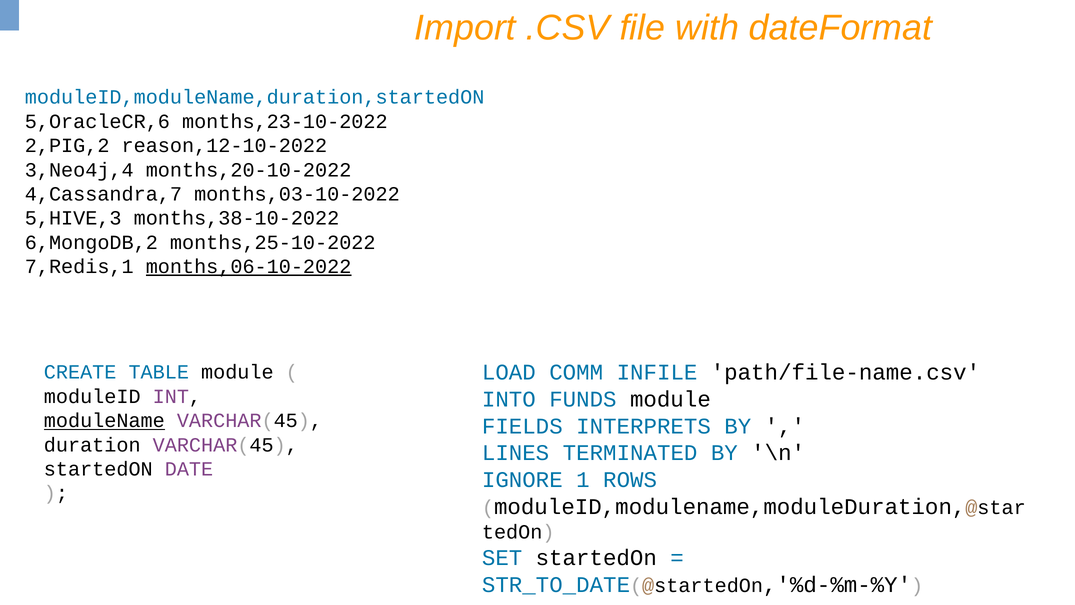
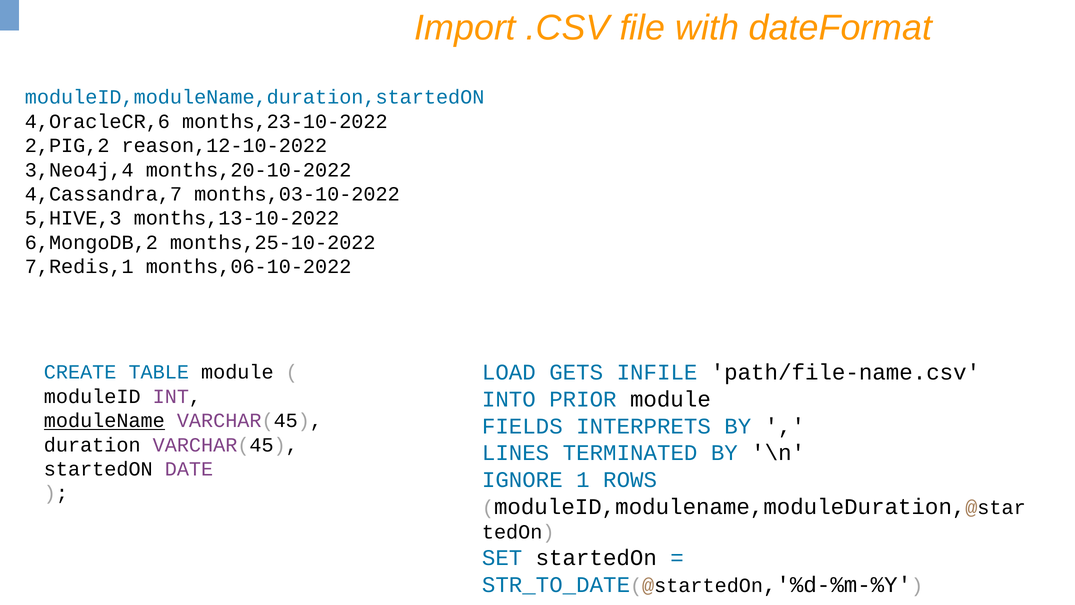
5,OracleCR,6: 5,OracleCR,6 -> 4,OracleCR,6
months,38-10-2022: months,38-10-2022 -> months,13-10-2022
months,06-10-2022 underline: present -> none
COMM: COMM -> GETS
FUNDS: FUNDS -> PRIOR
